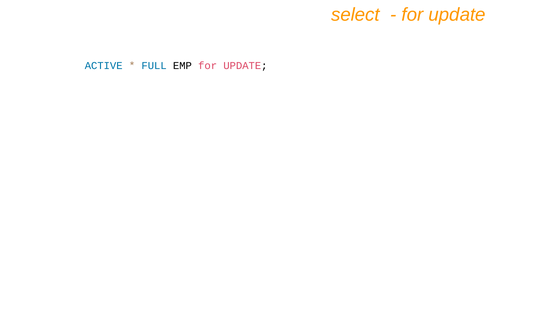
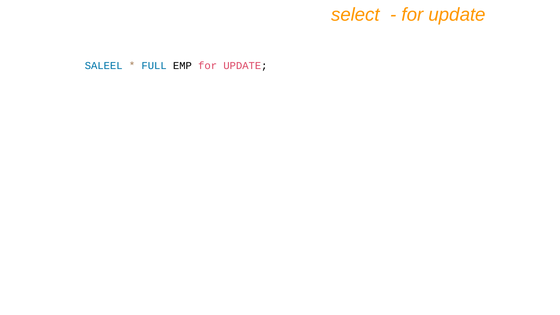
ACTIVE: ACTIVE -> SALEEL
